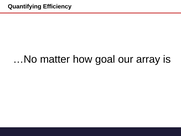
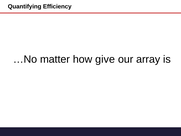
goal: goal -> give
